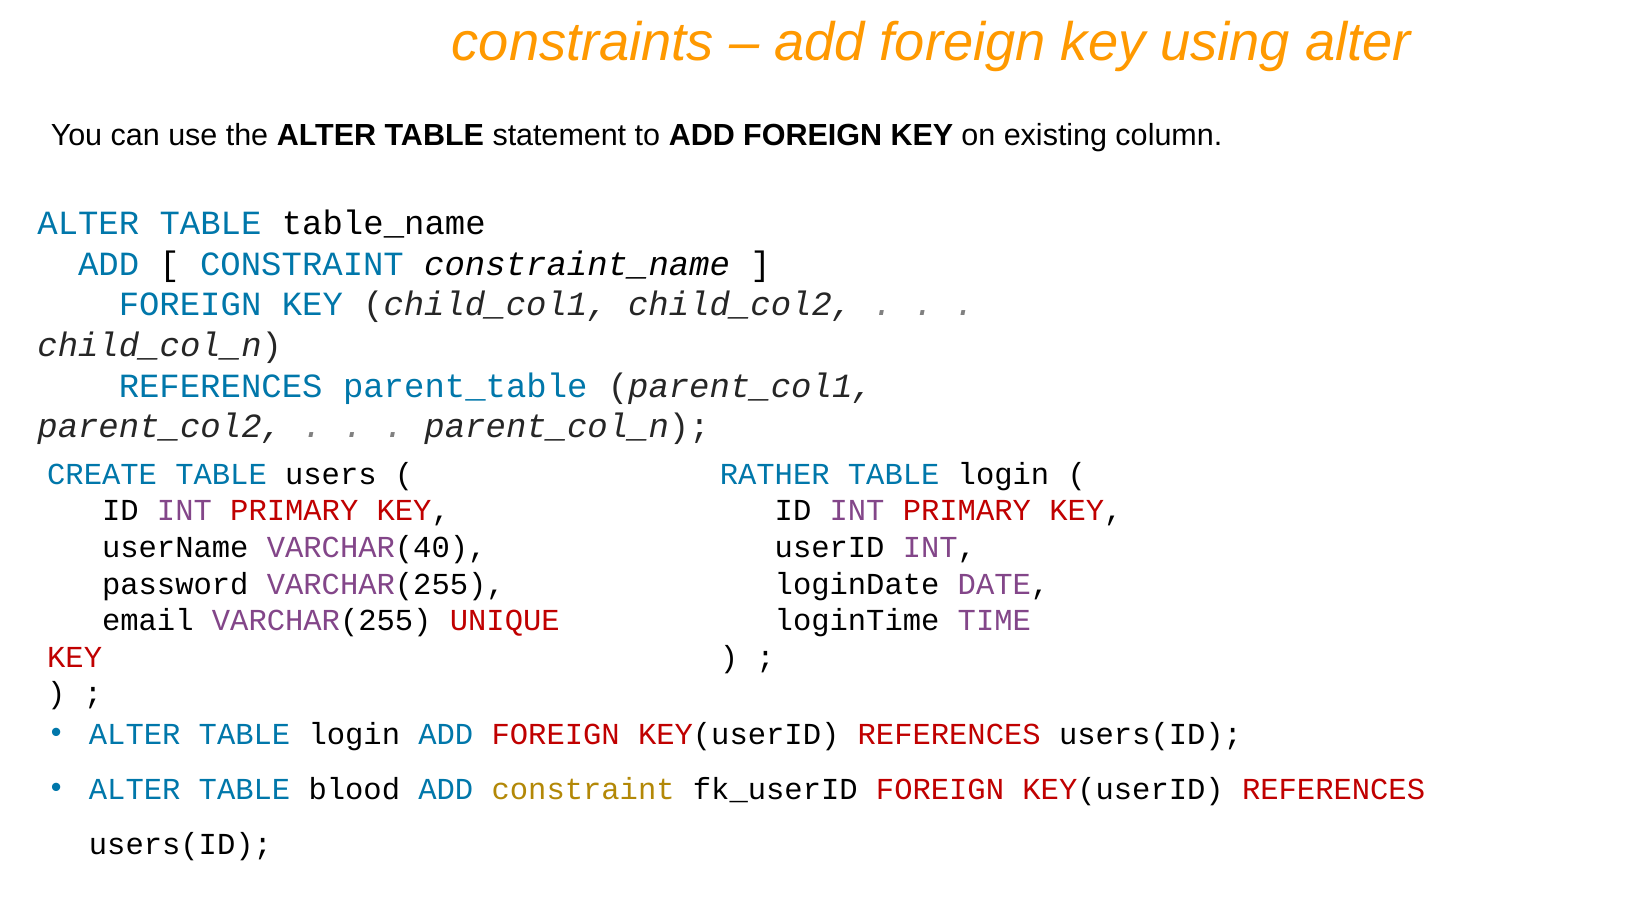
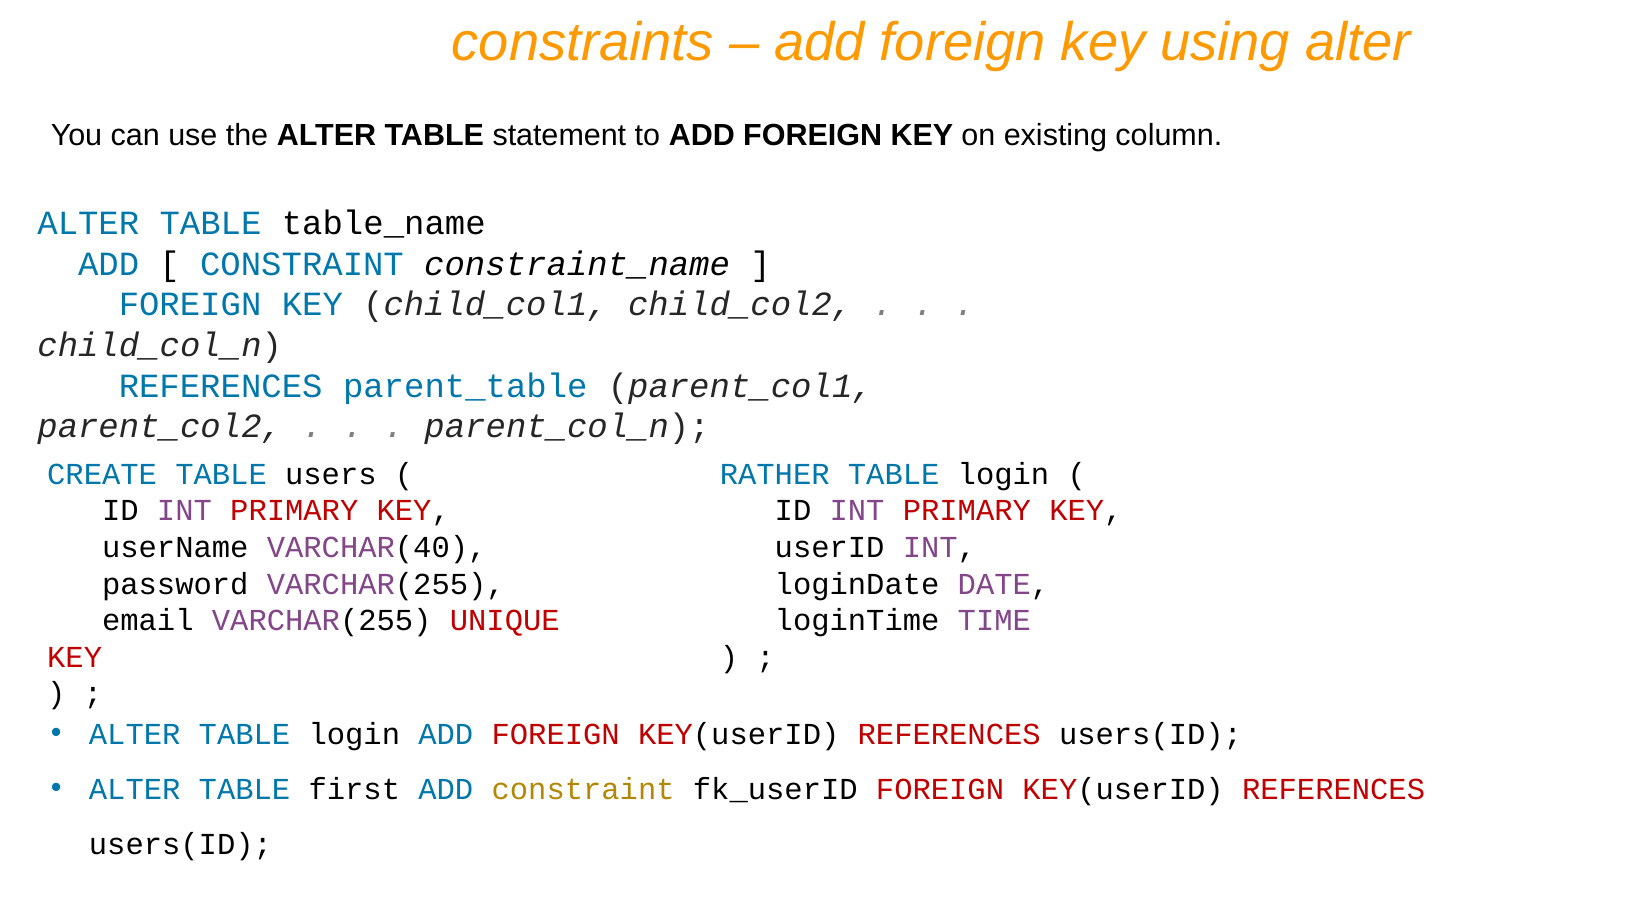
blood: blood -> first
